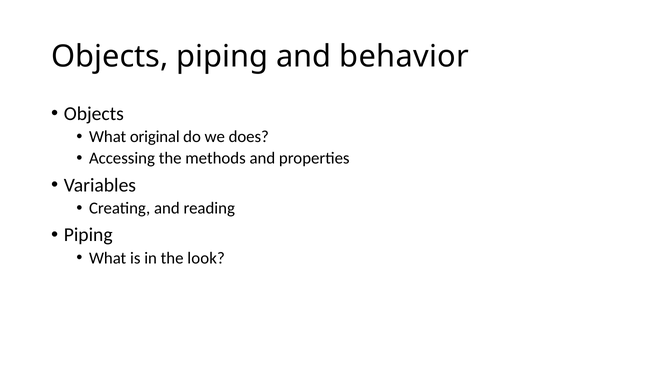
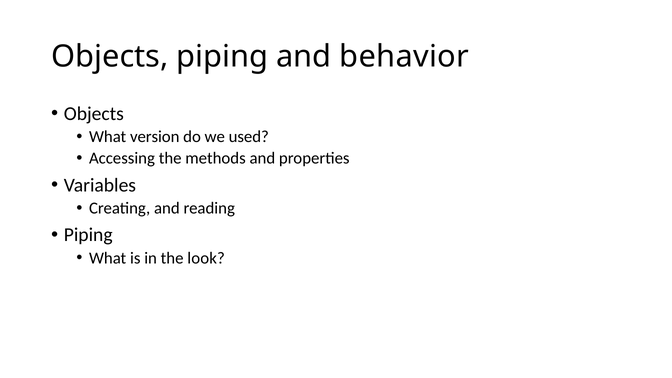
original: original -> version
does: does -> used
